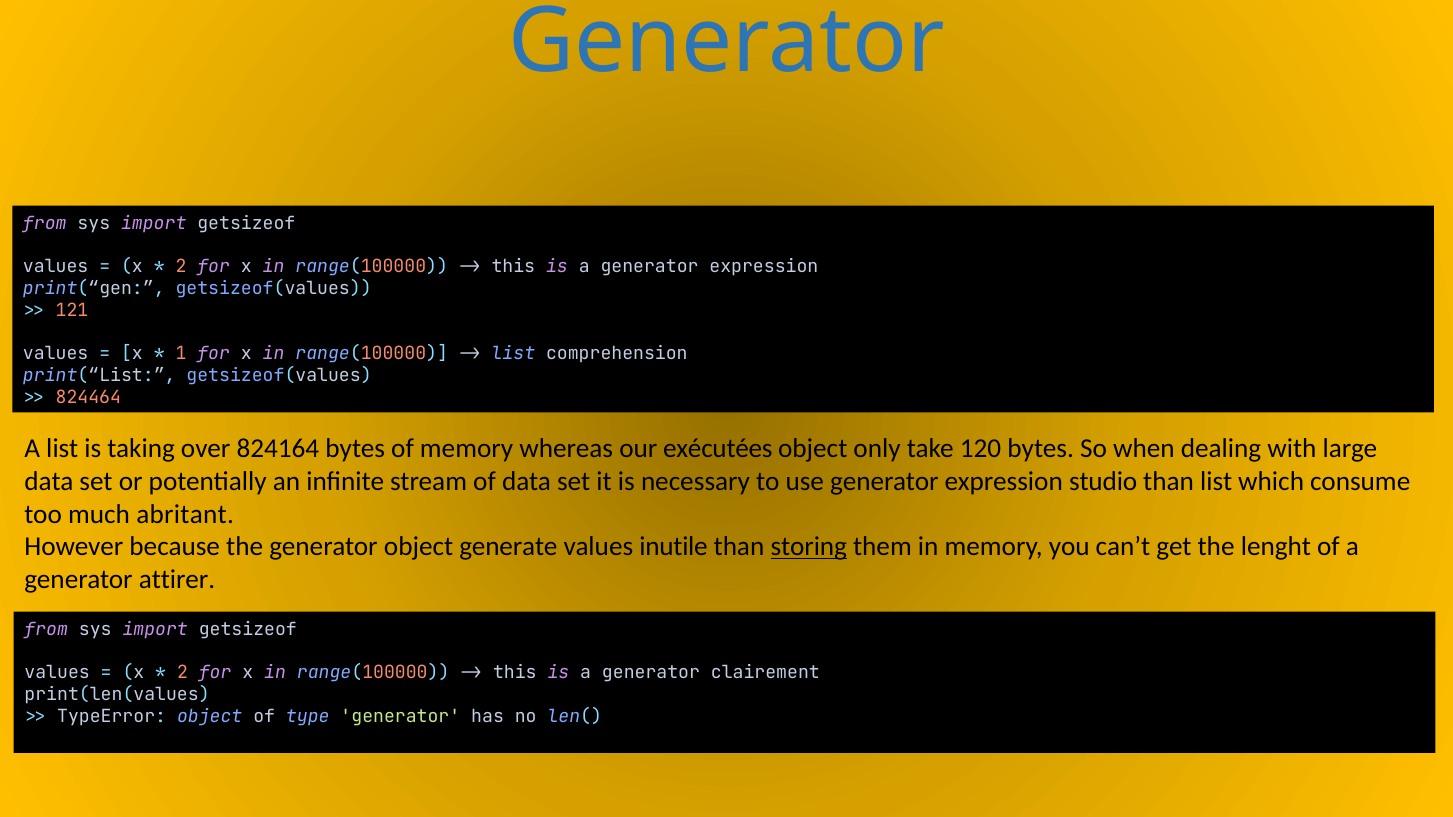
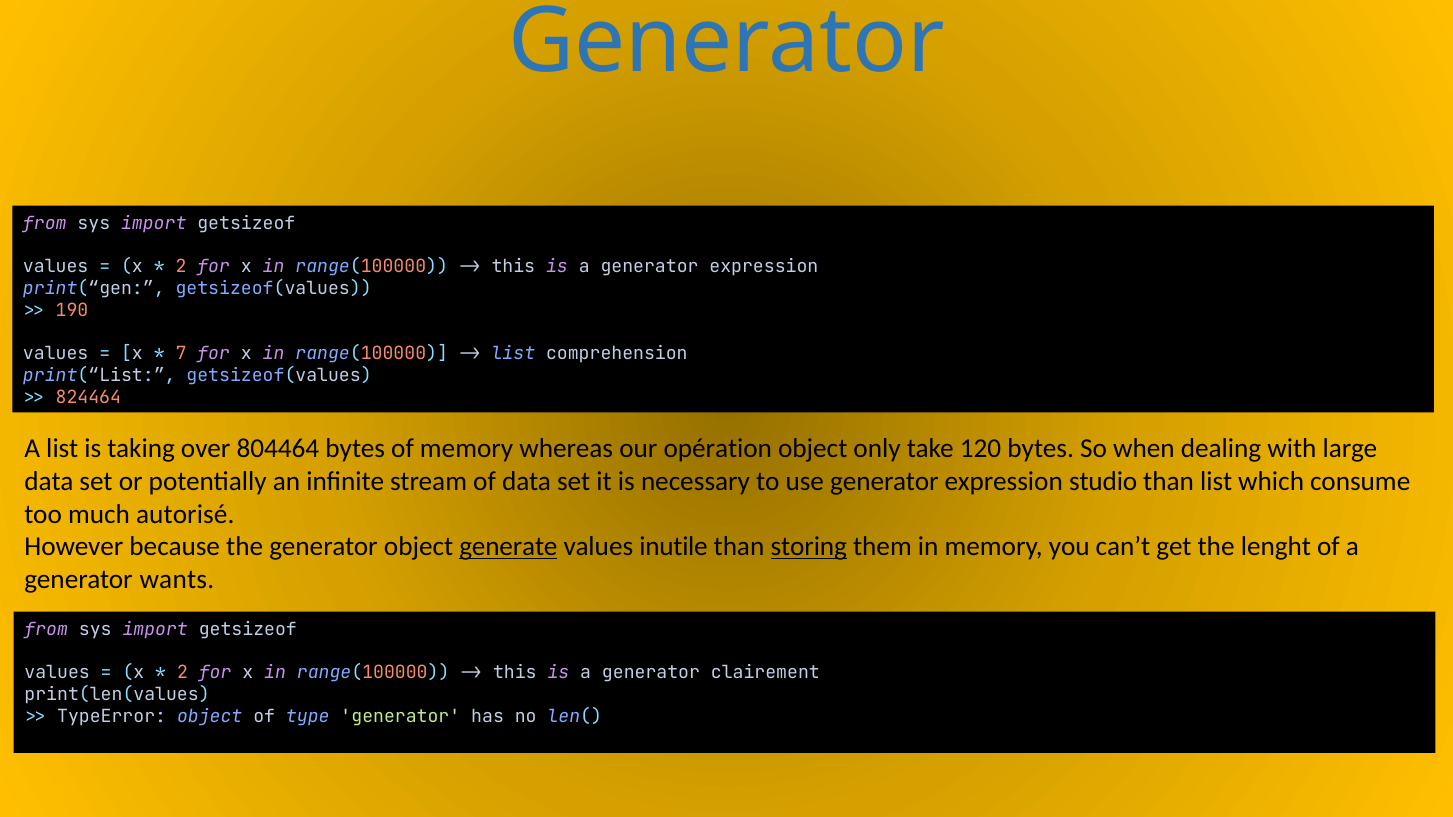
121: 121 -> 190
1: 1 -> 7
824164: 824164 -> 804464
exécutées: exécutées -> opération
abritant: abritant -> autorisé
generate underline: none -> present
attirer: attirer -> wants
